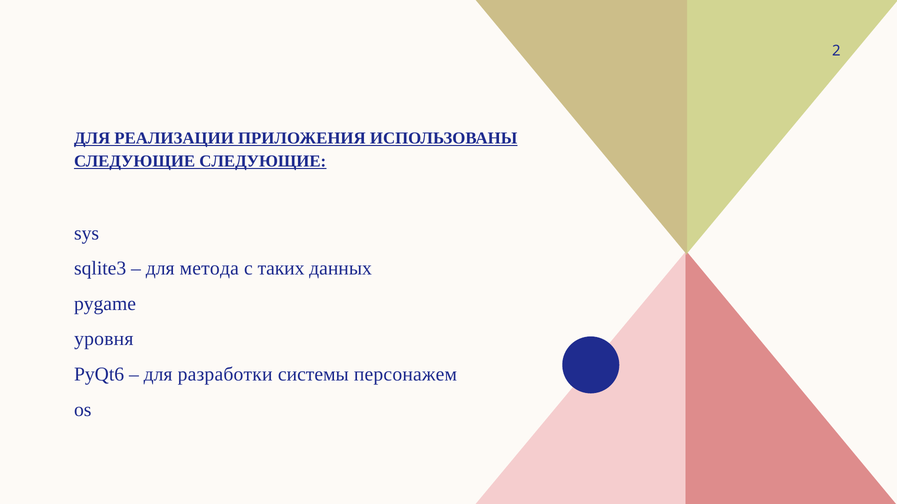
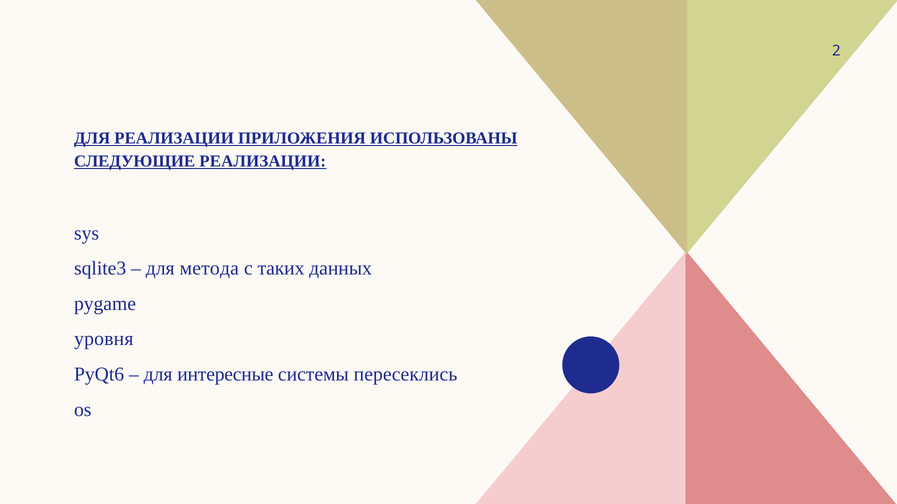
СЛЕДУЮЩИЕ СЛЕДУЮЩИЕ: СЛЕДУЮЩИЕ -> РЕАЛИЗАЦИИ
разработки: разработки -> интересные
персонажем: персонажем -> пересеклись
